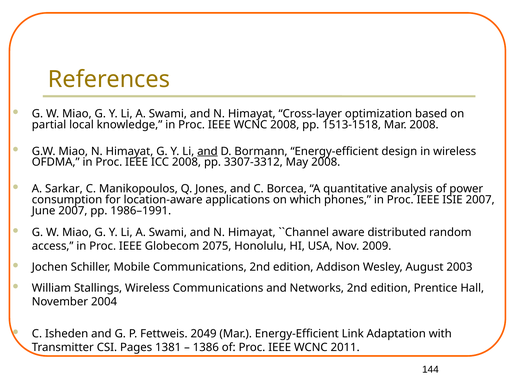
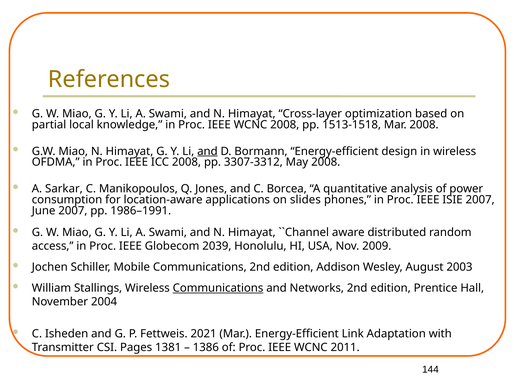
which: which -> slides
2075: 2075 -> 2039
Communications at (218, 288) underline: none -> present
2049: 2049 -> 2021
